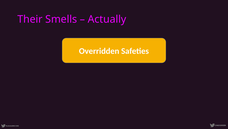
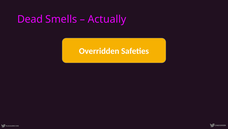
Their: Their -> Dead
